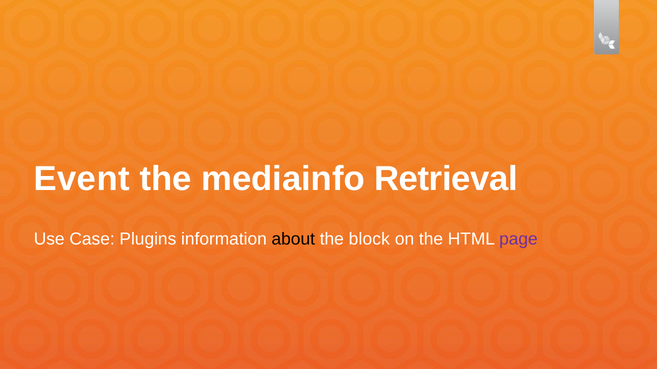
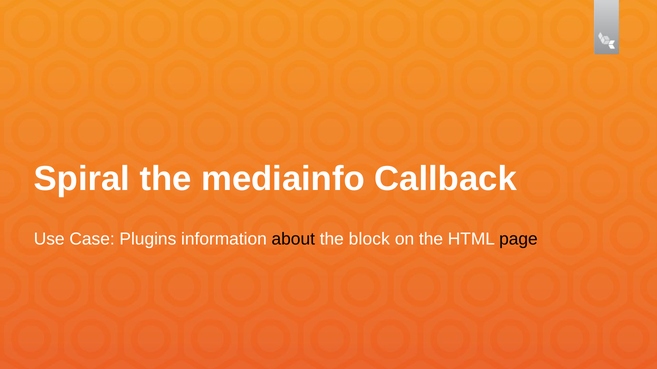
Event: Event -> Spiral
Retrieval: Retrieval -> Callback
page colour: purple -> black
